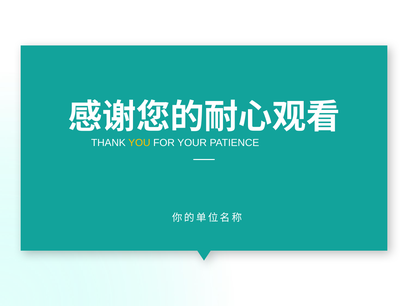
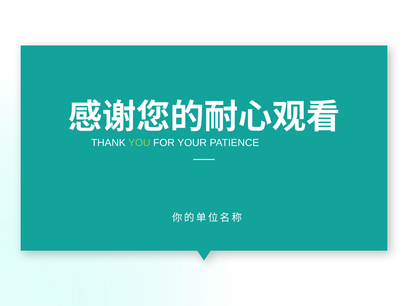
YOU colour: yellow -> light green
